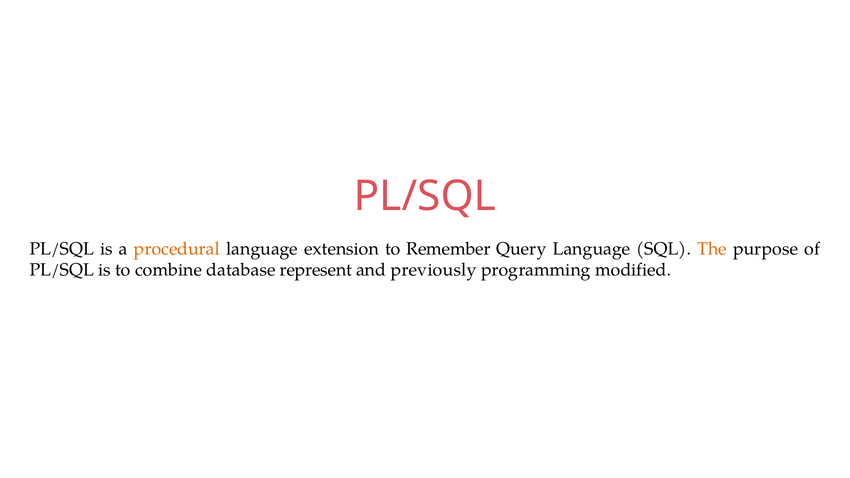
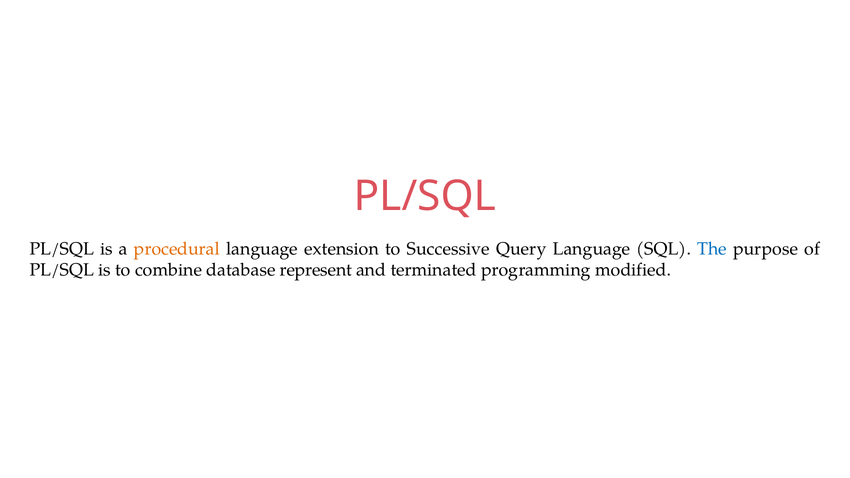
Remember: Remember -> Successive
The colour: orange -> blue
previously: previously -> terminated
